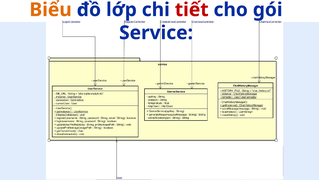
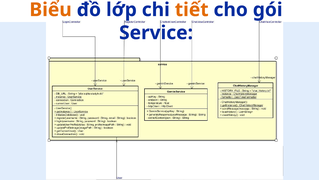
tiết colour: red -> orange
